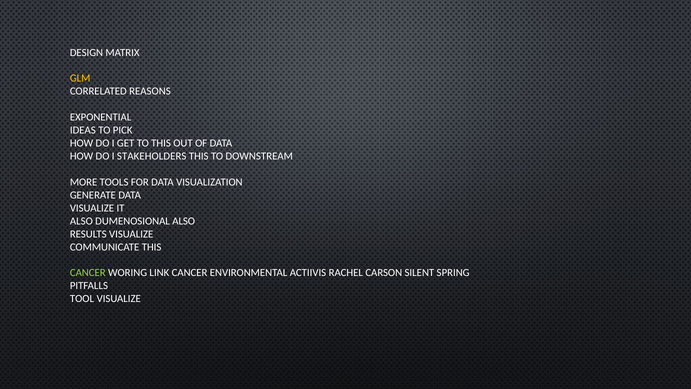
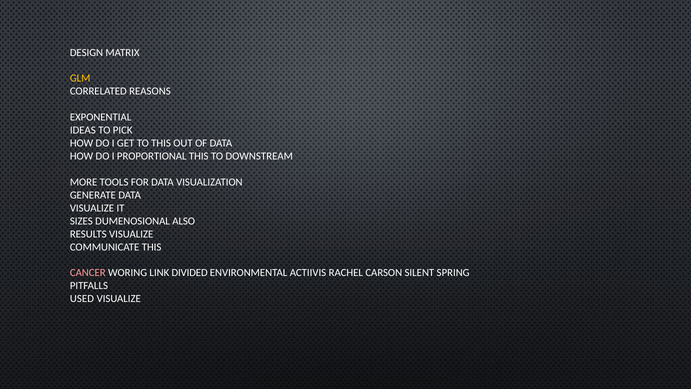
STAKEHOLDERS: STAKEHOLDERS -> PROPORTIONAL
ALSO at (81, 221): ALSO -> SIZES
CANCER at (88, 273) colour: light green -> pink
LINK CANCER: CANCER -> DIVIDED
TOOL: TOOL -> USED
